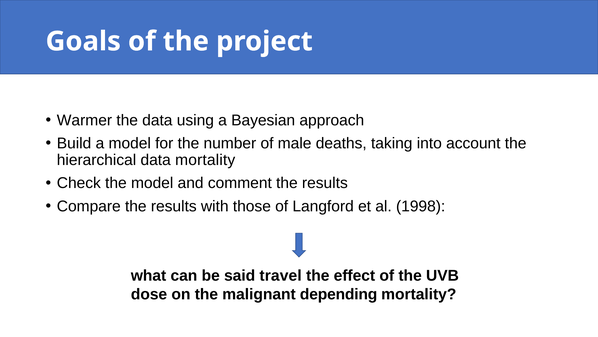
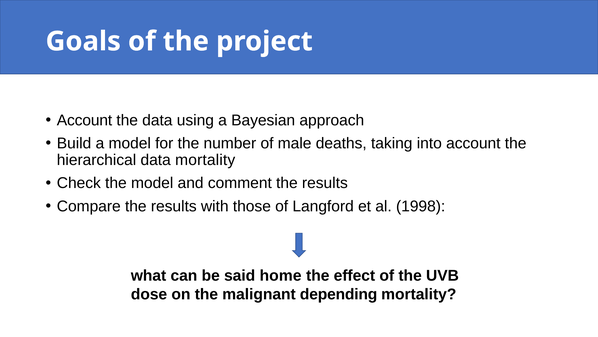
Warmer at (84, 120): Warmer -> Account
travel: travel -> home
